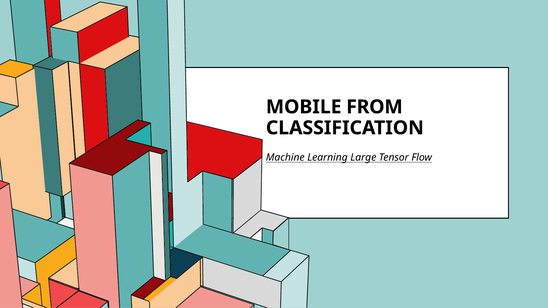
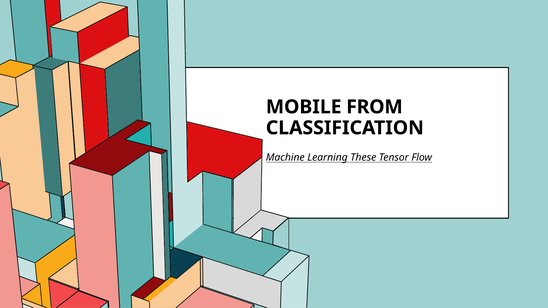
Large: Large -> These
